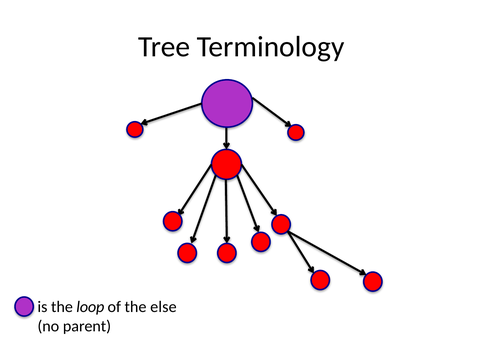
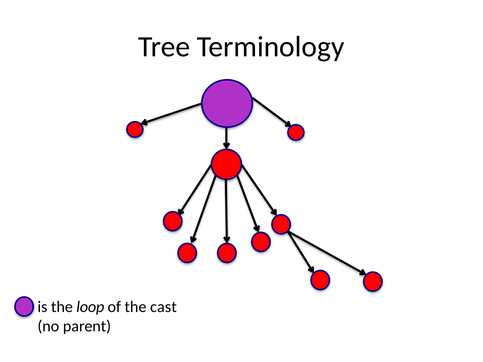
else: else -> cast
